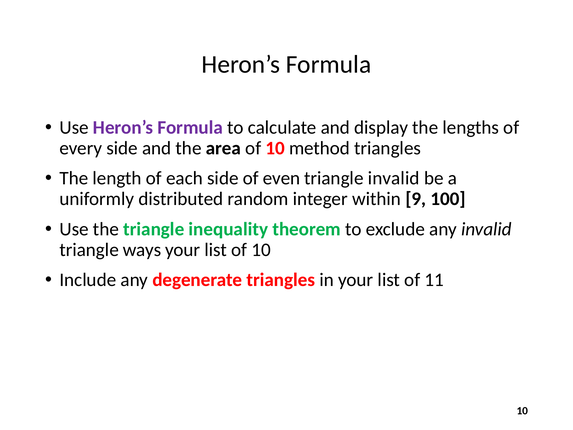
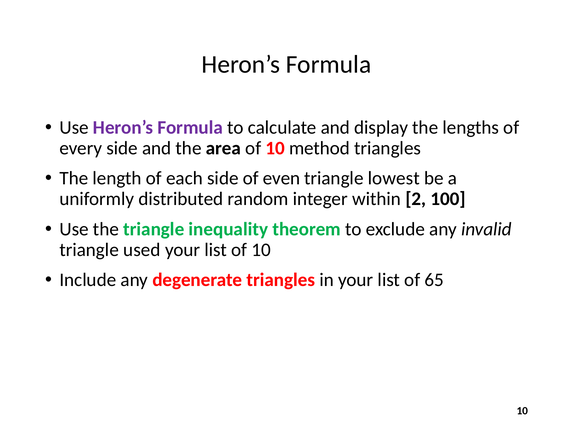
triangle invalid: invalid -> lowest
9: 9 -> 2
ways: ways -> used
11: 11 -> 65
